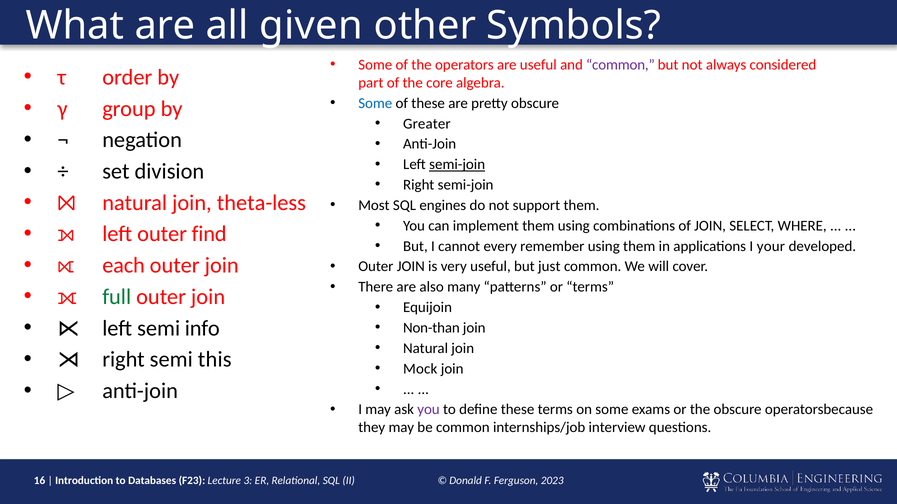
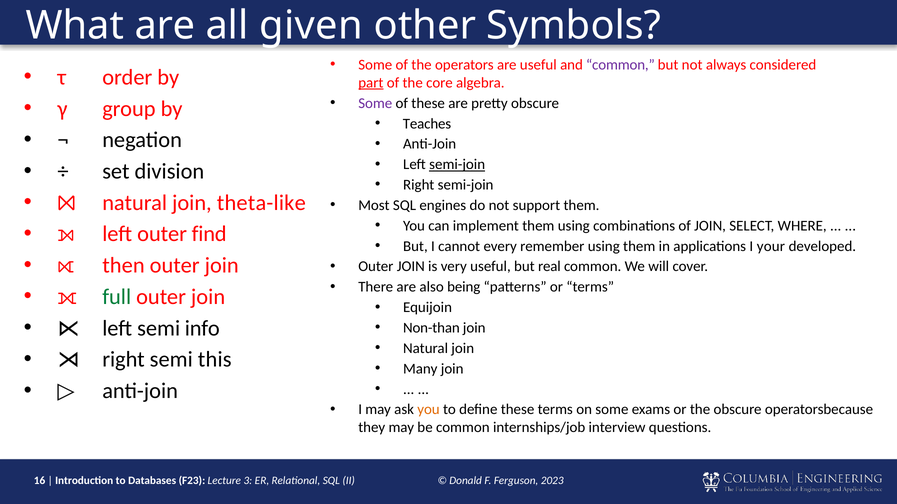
part underline: none -> present
Some at (375, 103) colour: blue -> purple
Greater: Greater -> Teaches
theta-less: theta-less -> theta-like
each: each -> then
just: just -> real
many: many -> being
Mock: Mock -> Many
you at (429, 410) colour: purple -> orange
